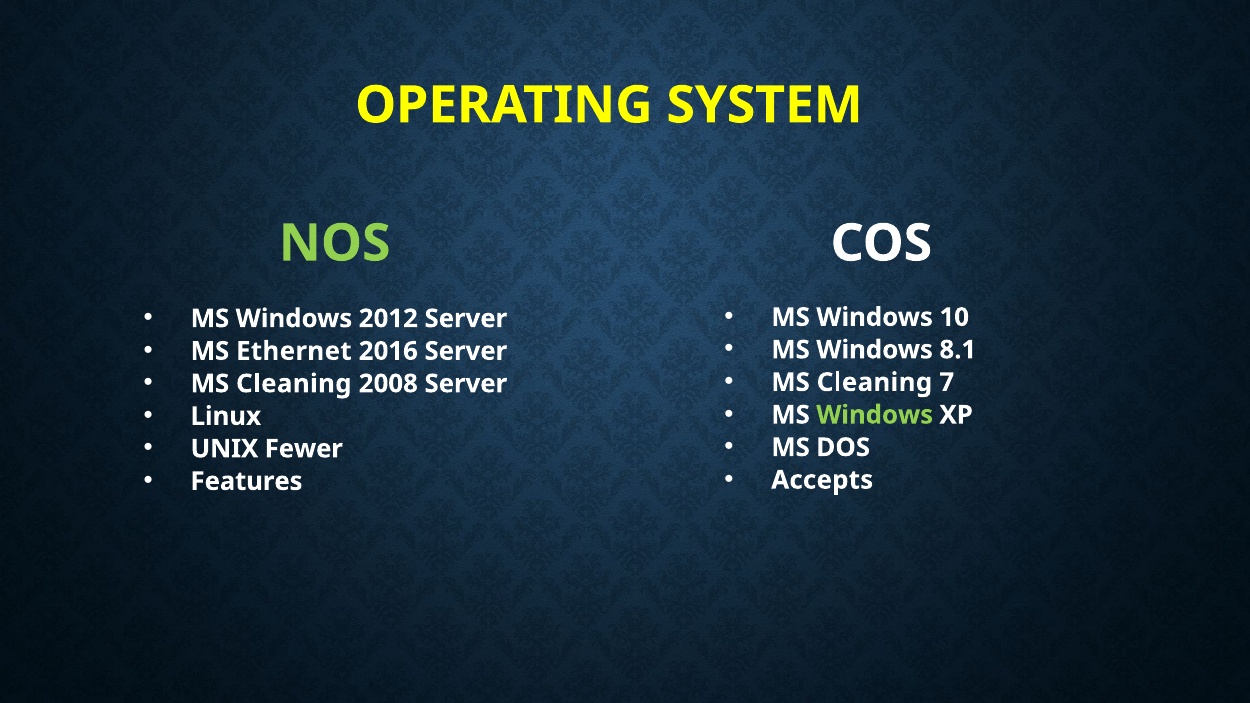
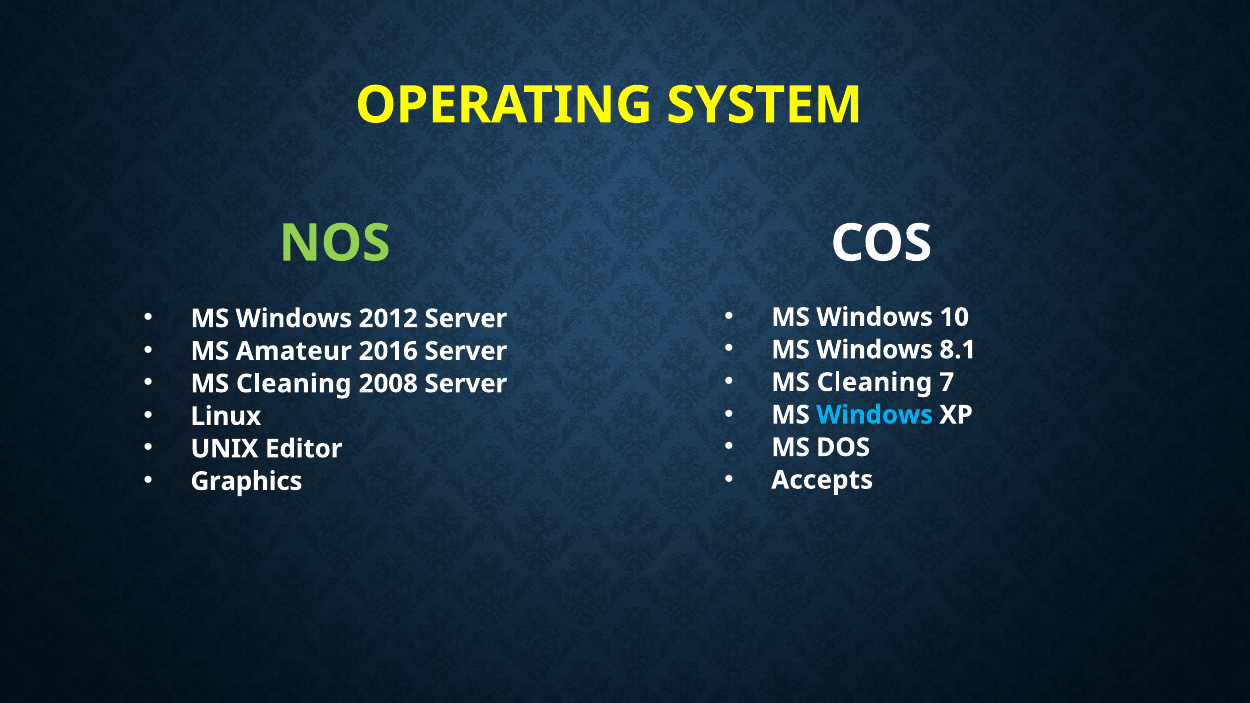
Ethernet: Ethernet -> Amateur
Windows at (875, 415) colour: light green -> light blue
Fewer: Fewer -> Editor
Features: Features -> Graphics
